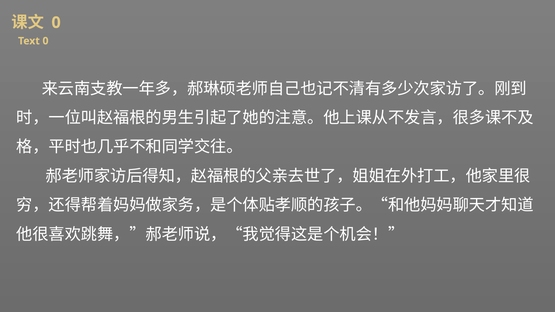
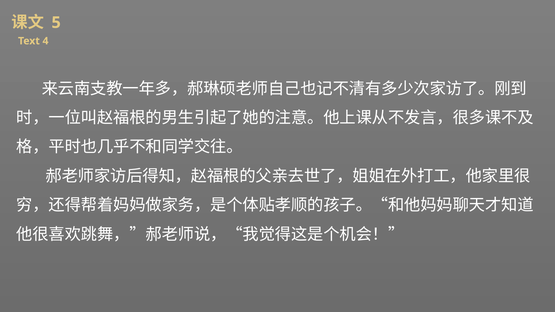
0 at (56, 23): 0 -> 5
Text 0: 0 -> 4
